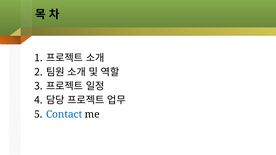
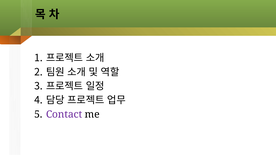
Contact colour: blue -> purple
